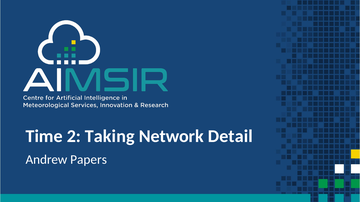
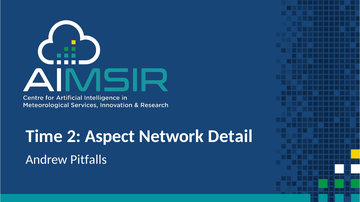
Taking: Taking -> Aspect
Papers: Papers -> Pitfalls
